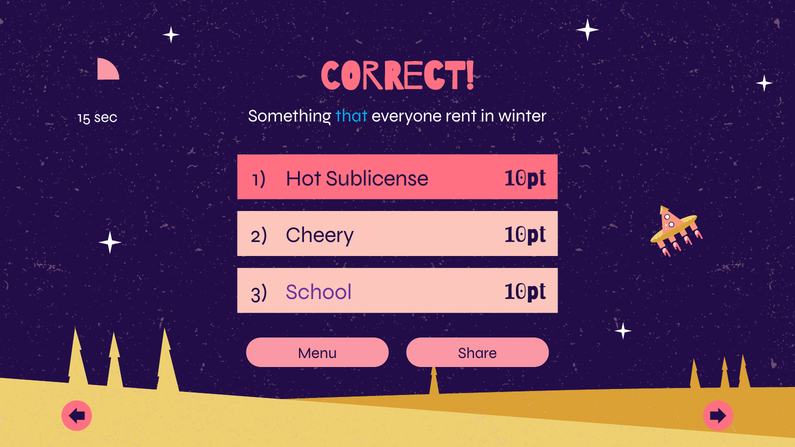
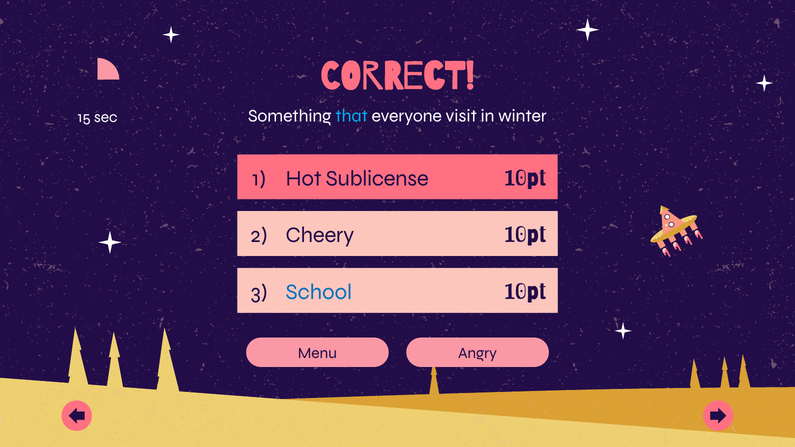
rent: rent -> visit
School colour: purple -> blue
Share: Share -> Angry
